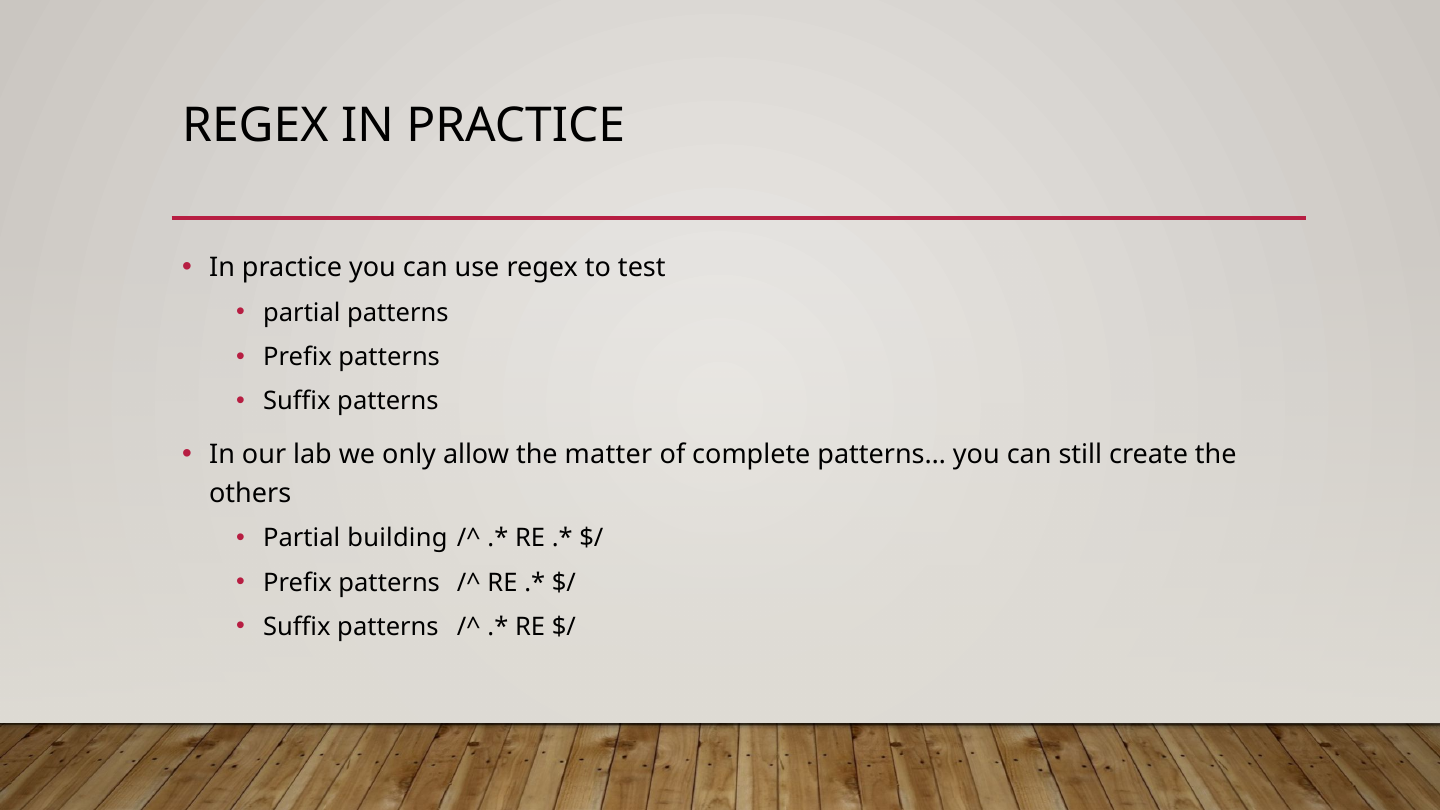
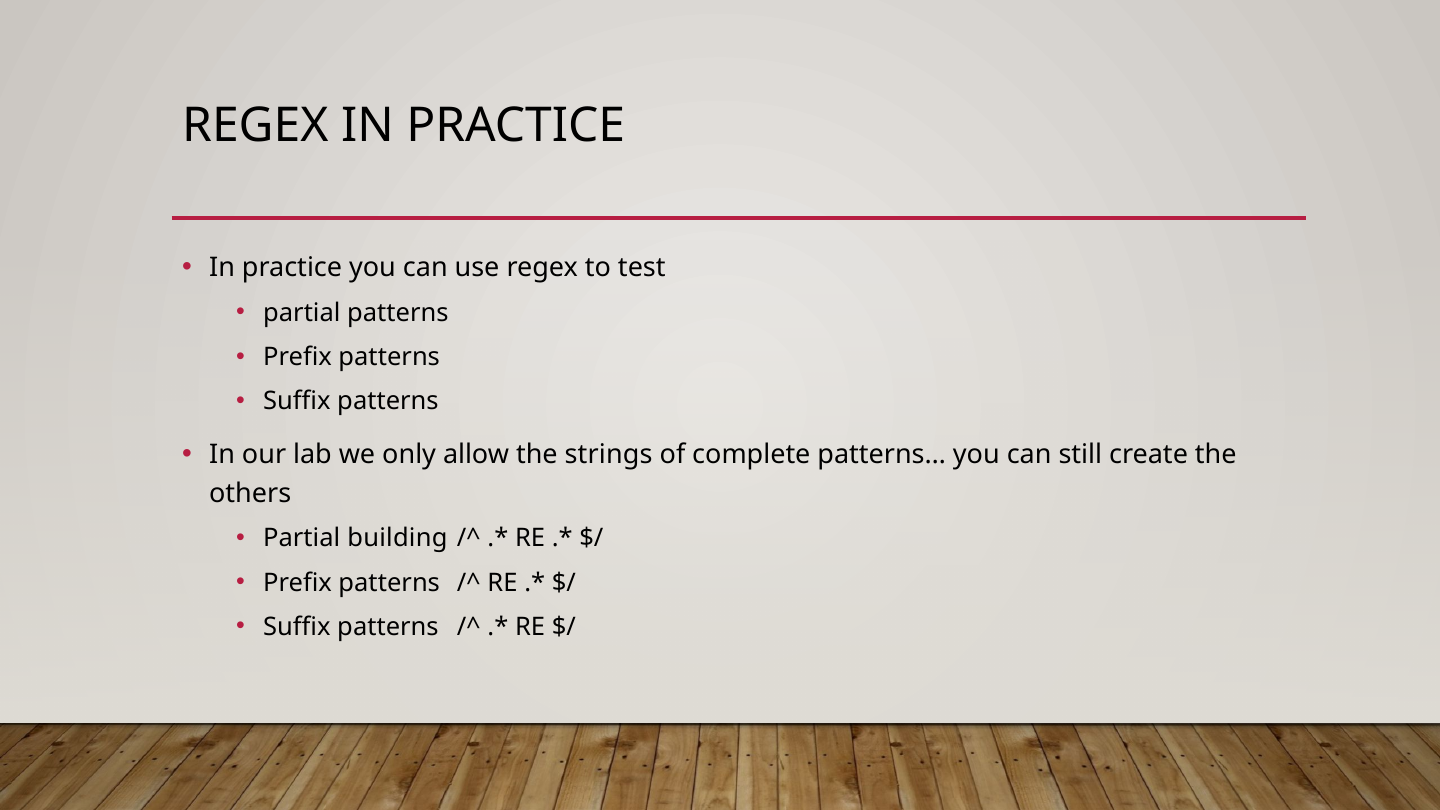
matter: matter -> strings
